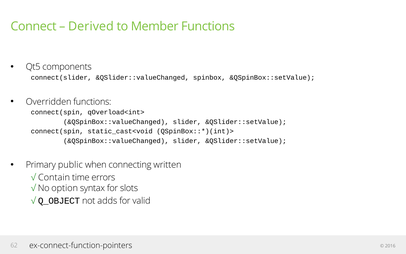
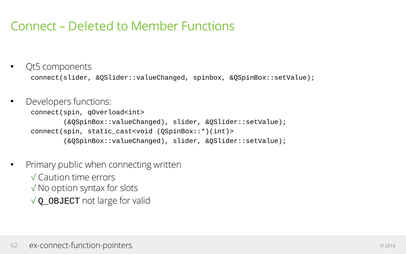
Derived: Derived -> Deleted
Overridden: Overridden -> Developers
Contain: Contain -> Caution
adds: adds -> large
